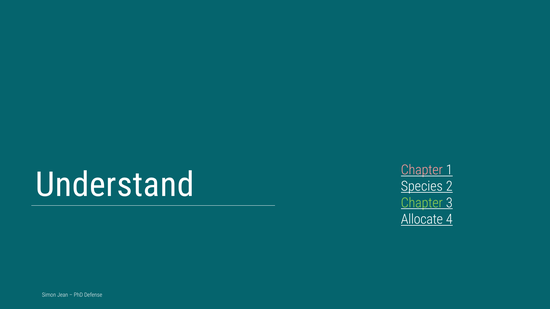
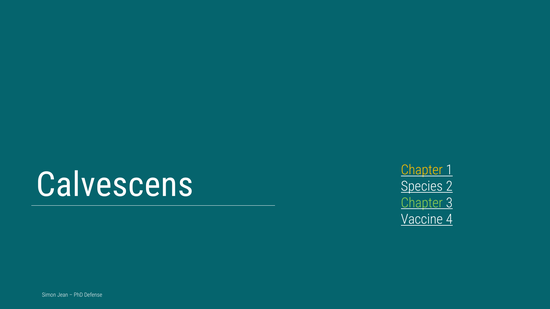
Chapter at (422, 170) colour: pink -> yellow
Understand: Understand -> Calvescens
Allocate: Allocate -> Vaccine
